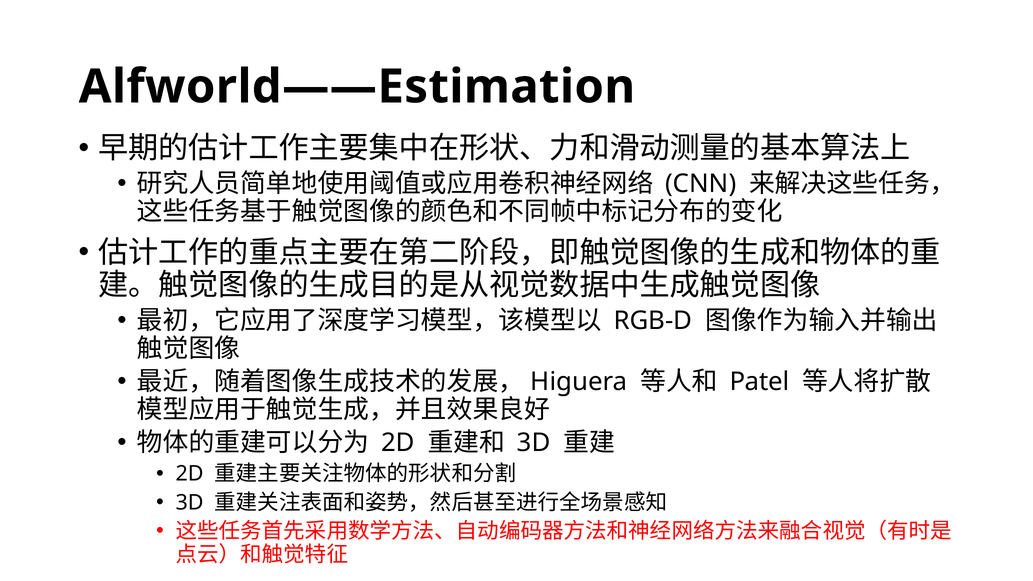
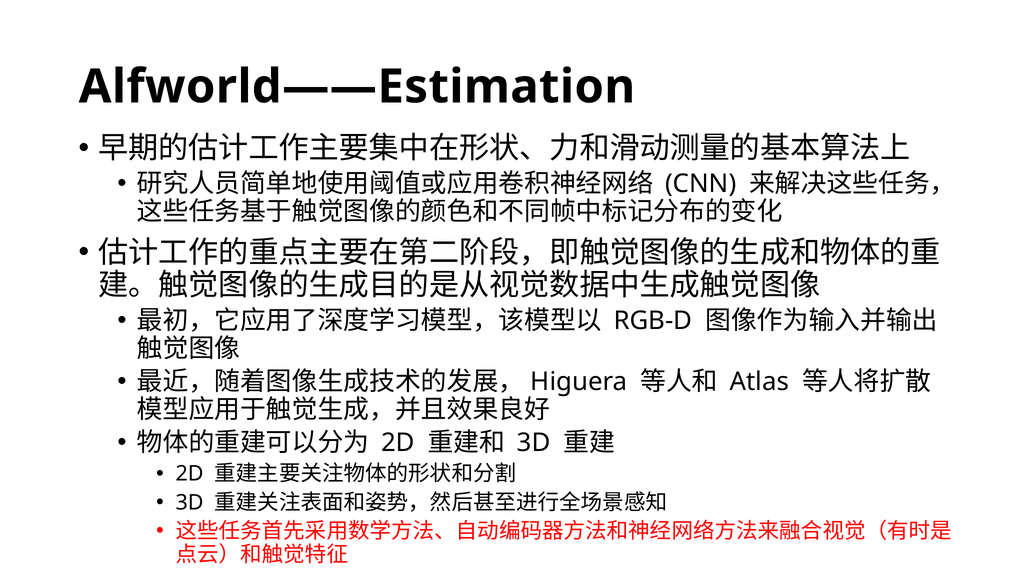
Patel: Patel -> Atlas
